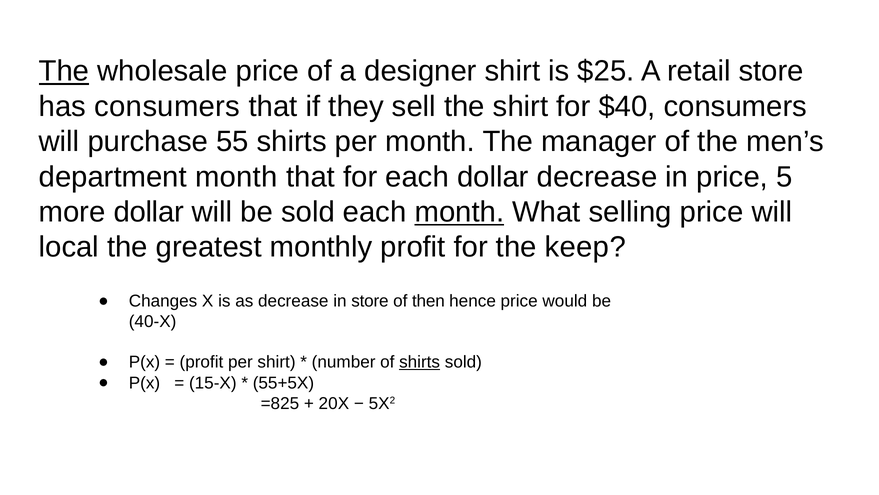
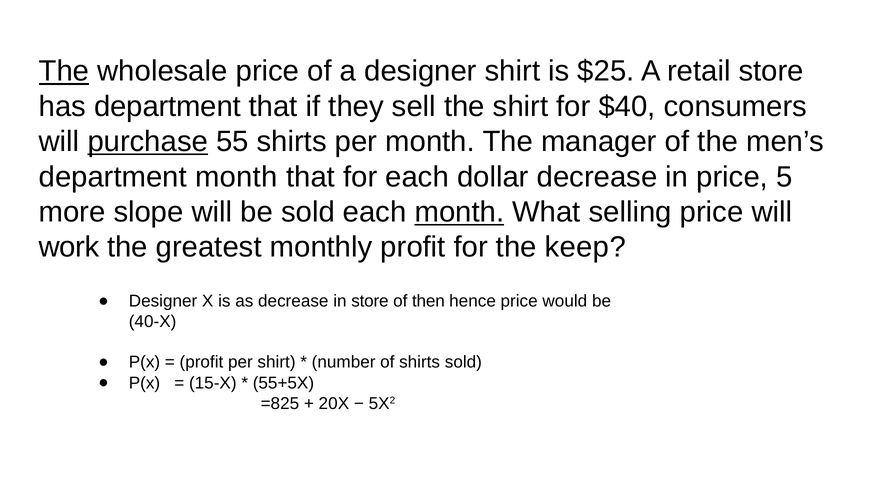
has consumers: consumers -> department
purchase underline: none -> present
more dollar: dollar -> slope
local: local -> work
Changes at (163, 301): Changes -> Designer
shirts at (420, 362) underline: present -> none
